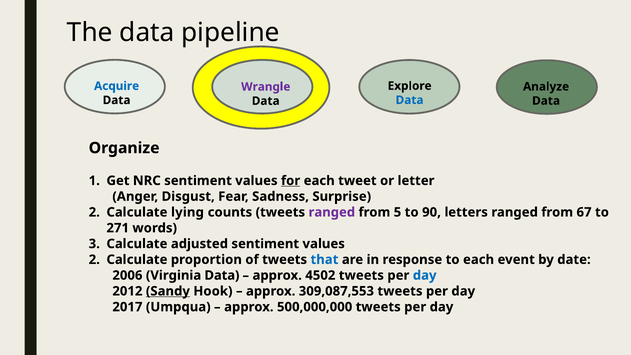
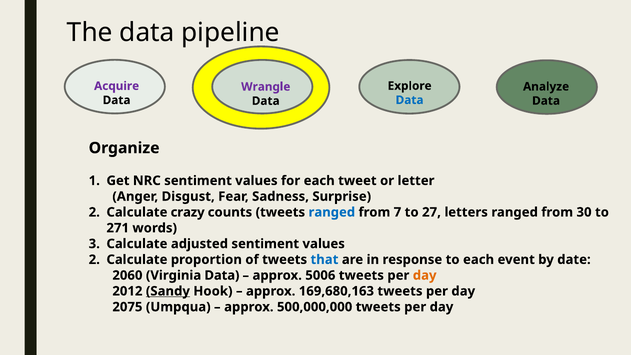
Acquire colour: blue -> purple
for underline: present -> none
lying: lying -> crazy
ranged at (332, 212) colour: purple -> blue
5: 5 -> 7
90: 90 -> 27
67: 67 -> 30
2006: 2006 -> 2060
4502: 4502 -> 5006
day at (425, 275) colour: blue -> orange
309,087,553: 309,087,553 -> 169,680,163
2017: 2017 -> 2075
